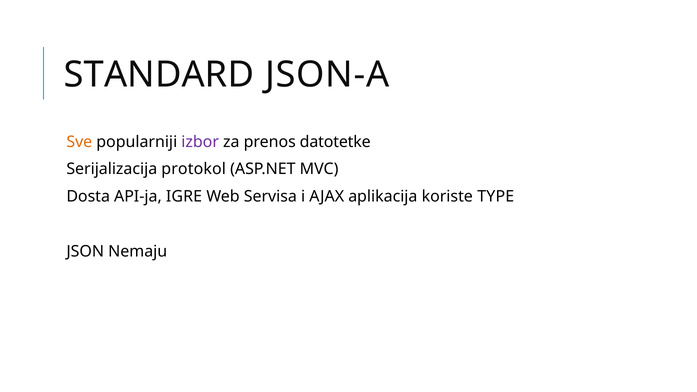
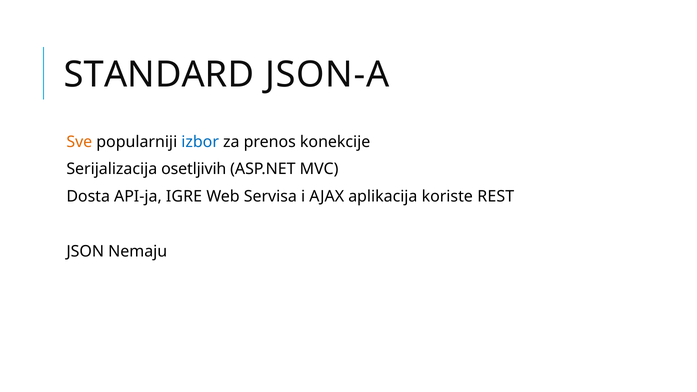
izbor colour: purple -> blue
datotetke: datotetke -> konekcije
protokol: protokol -> osetljivih
TYPE: TYPE -> REST
